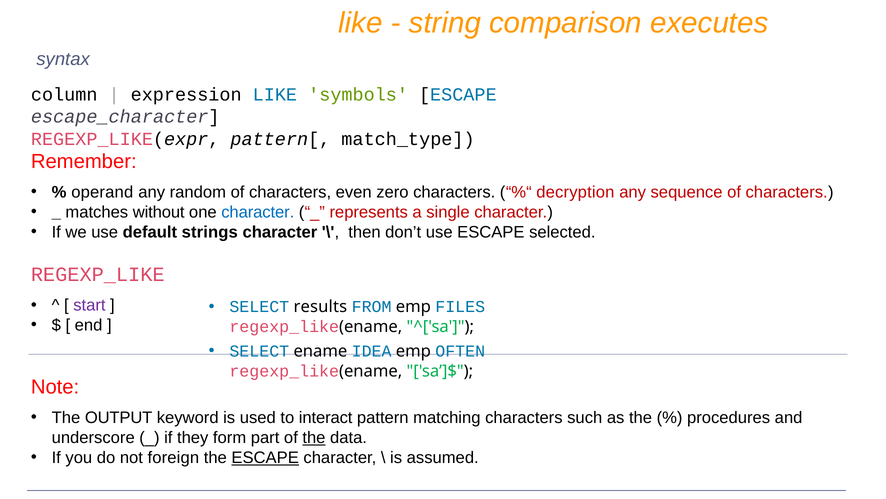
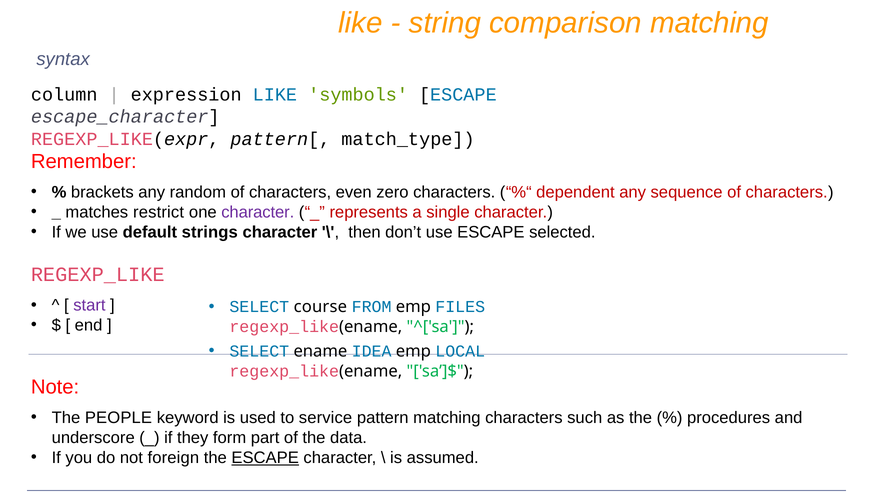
comparison executes: executes -> matching
operand: operand -> brackets
decryption: decryption -> dependent
without: without -> restrict
character at (258, 212) colour: blue -> purple
results: results -> course
OFTEN: OFTEN -> LOCAL
OUTPUT: OUTPUT -> PEOPLE
interact: interact -> service
the at (314, 437) underline: present -> none
